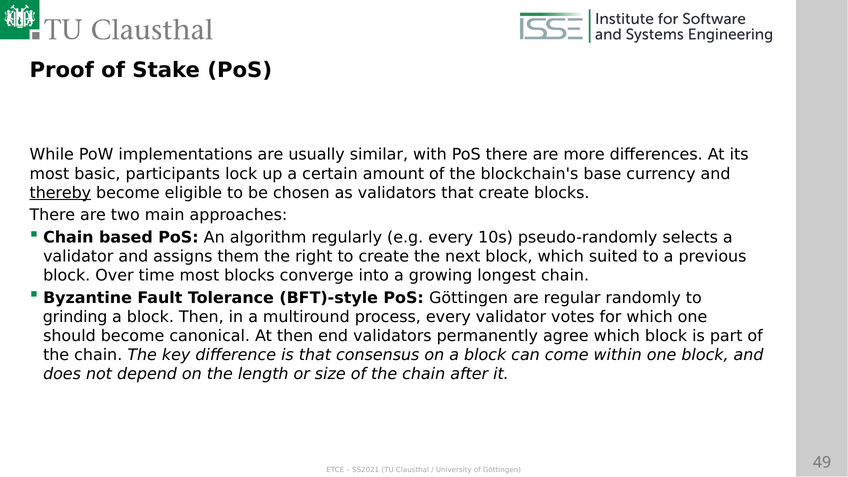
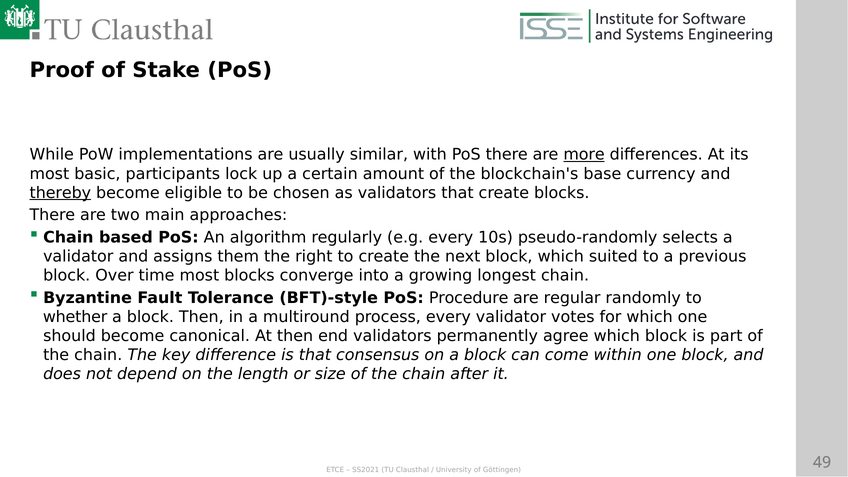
more underline: none -> present
PoS Göttingen: Göttingen -> Procedure
grinding: grinding -> whether
